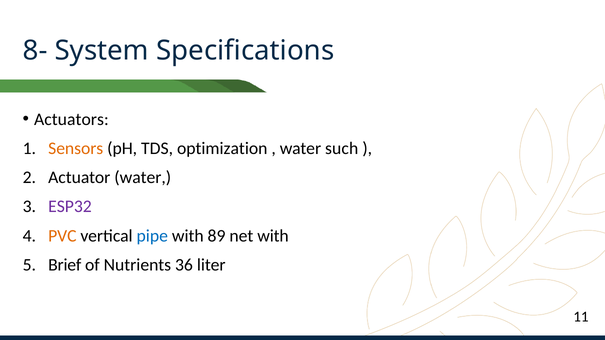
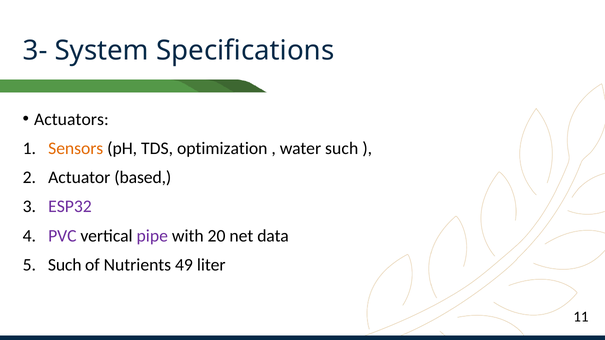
8-: 8- -> 3-
Actuator water: water -> based
PVC colour: orange -> purple
pipe colour: blue -> purple
89: 89 -> 20
net with: with -> data
Brief at (65, 265): Brief -> Such
36: 36 -> 49
